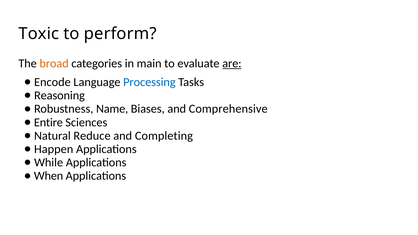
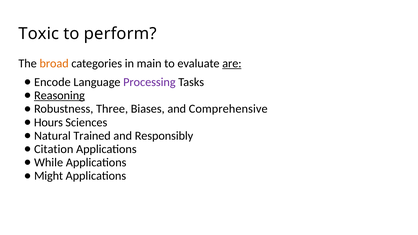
Processing colour: blue -> purple
Reasoning underline: none -> present
Name: Name -> Three
Entire: Entire -> Hours
Reduce: Reduce -> Trained
Completing: Completing -> Responsibly
Happen: Happen -> Citation
When: When -> Might
